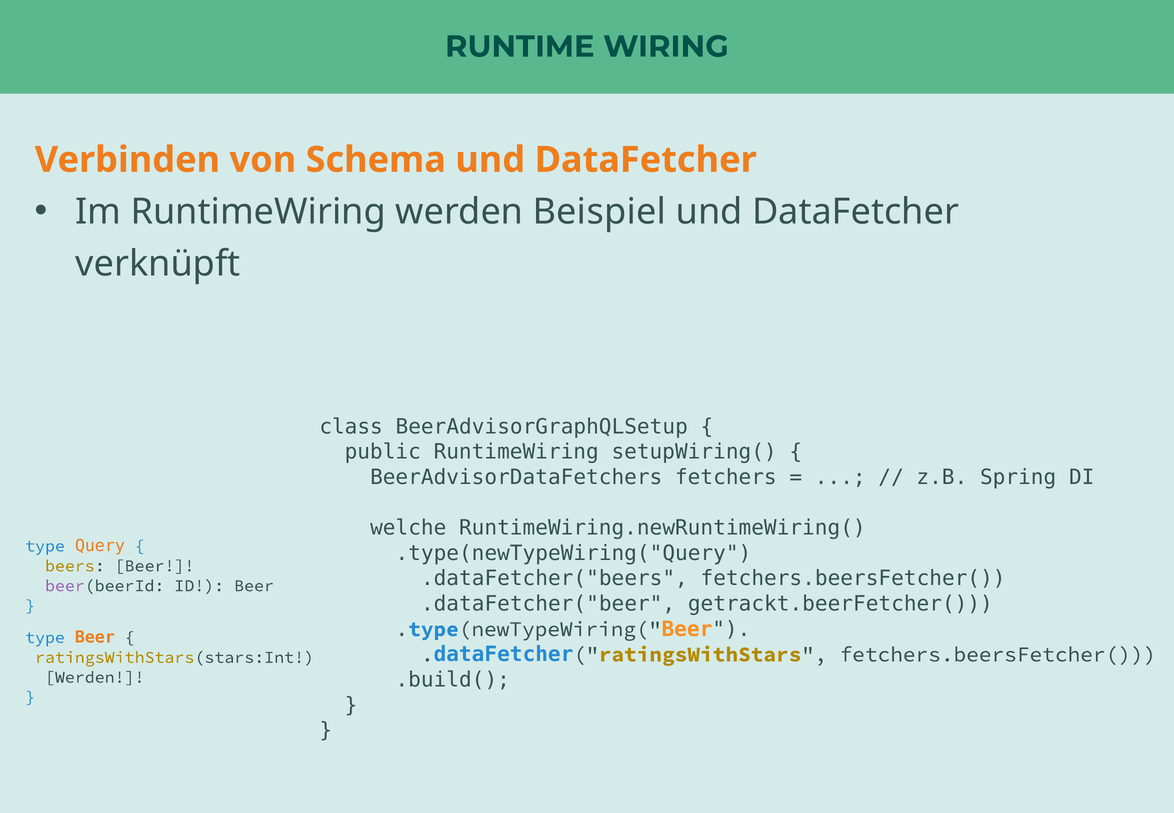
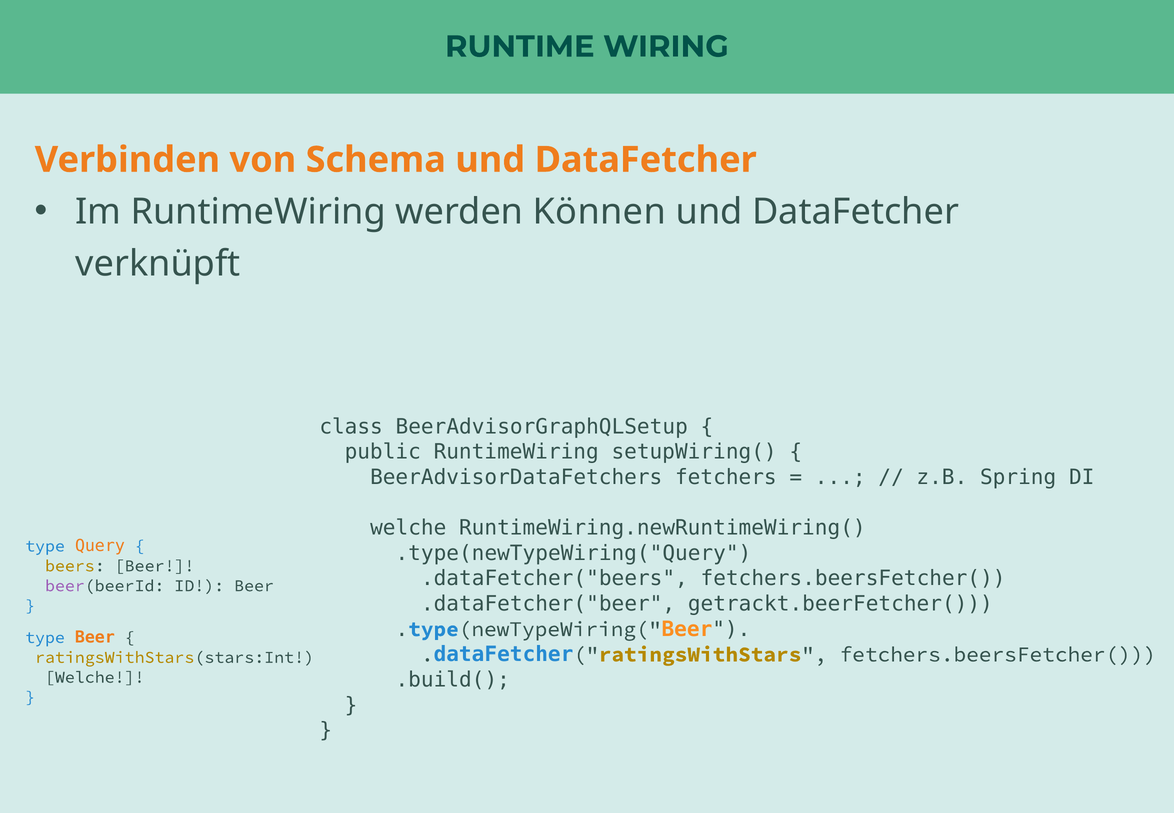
Beispiel: Beispiel -> Können
Werden at (95, 677): Werden -> Welche
